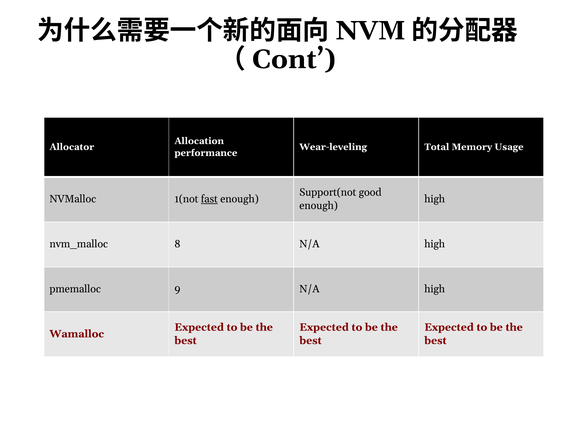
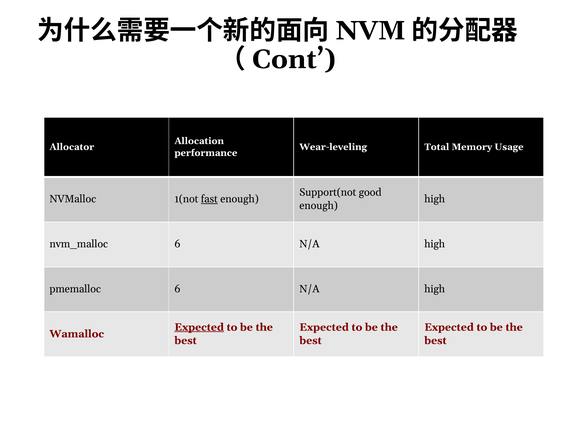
8 at (177, 244): 8 -> 6
pmemalloc 9: 9 -> 6
Expected at (199, 327) underline: none -> present
